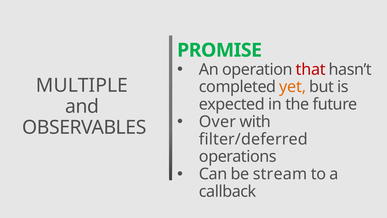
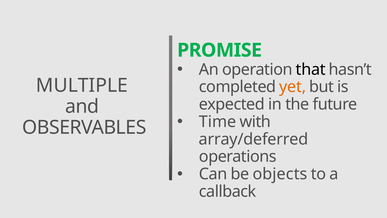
that colour: red -> black
Over: Over -> Time
filter/deferred: filter/deferred -> array/deferred
stream: stream -> objects
